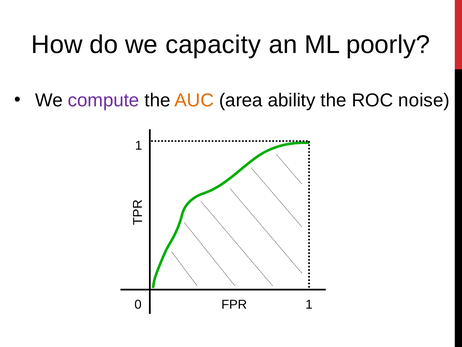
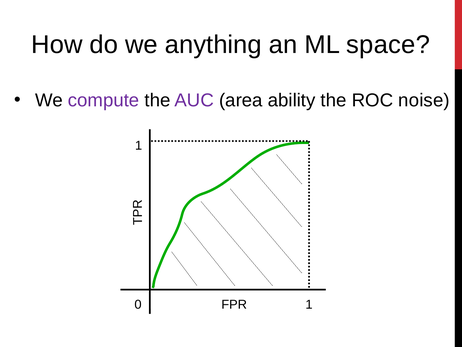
capacity: capacity -> anything
poorly: poorly -> space
AUC colour: orange -> purple
